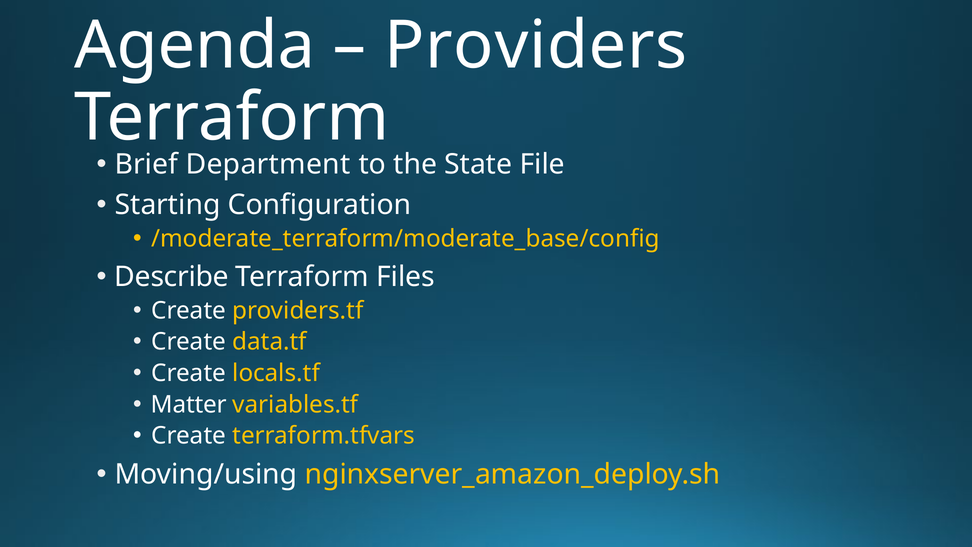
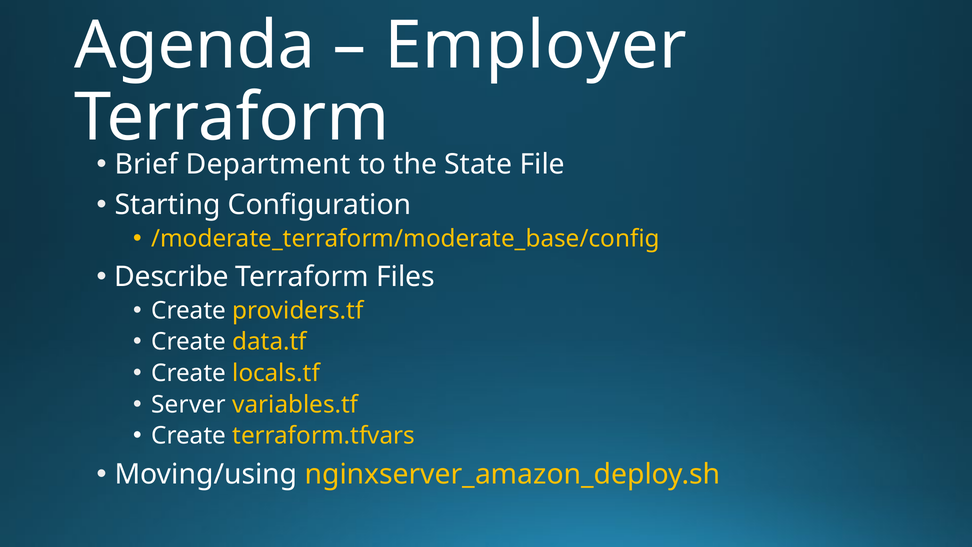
Providers: Providers -> Employer
Matter: Matter -> Server
